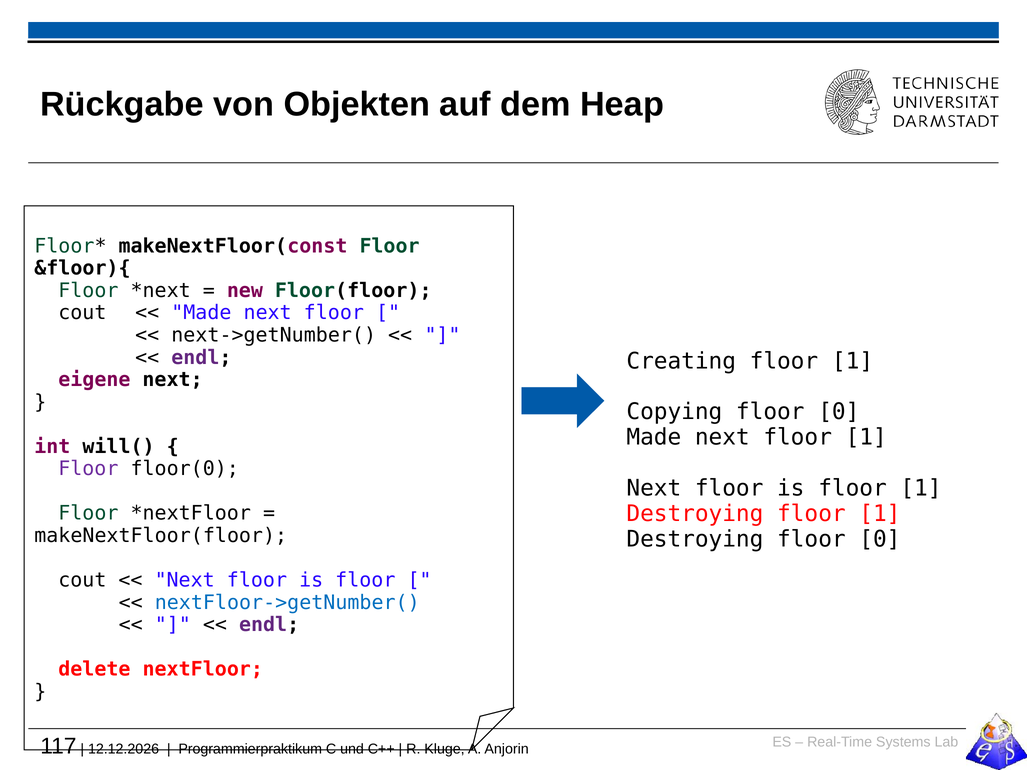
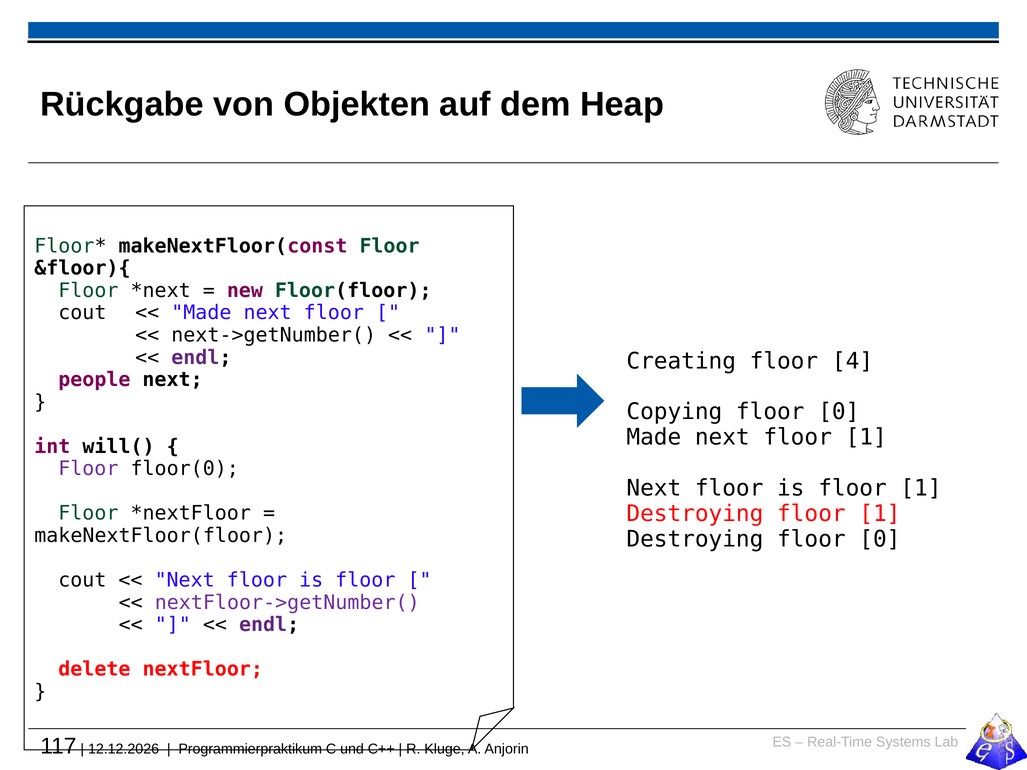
Creating floor 1: 1 -> 4
eigene: eigene -> people
nextFloor->getNumber( colour: blue -> purple
